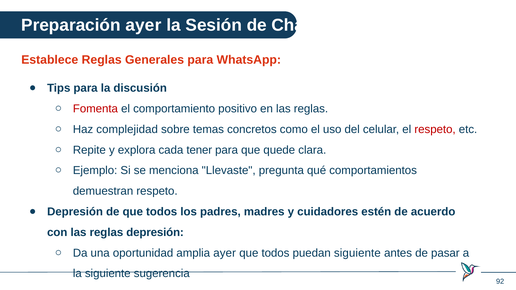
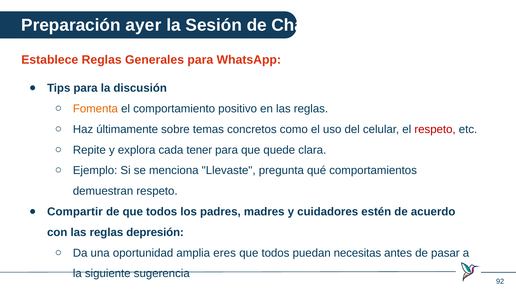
Fomenta colour: red -> orange
complejidad: complejidad -> últimamente
Depresión at (75, 212): Depresión -> Compartir
amplia ayer: ayer -> eres
puedan siguiente: siguiente -> necesitas
